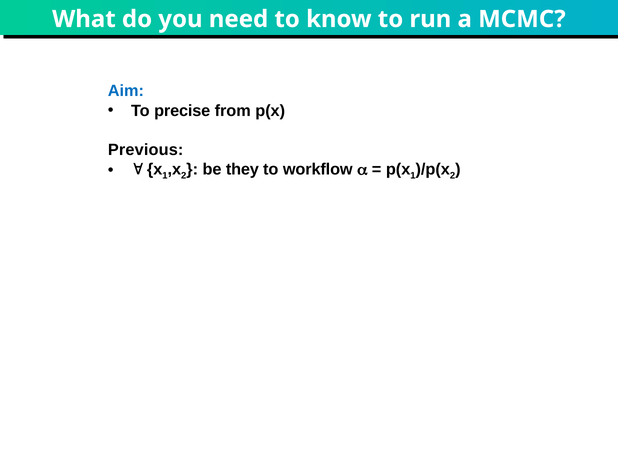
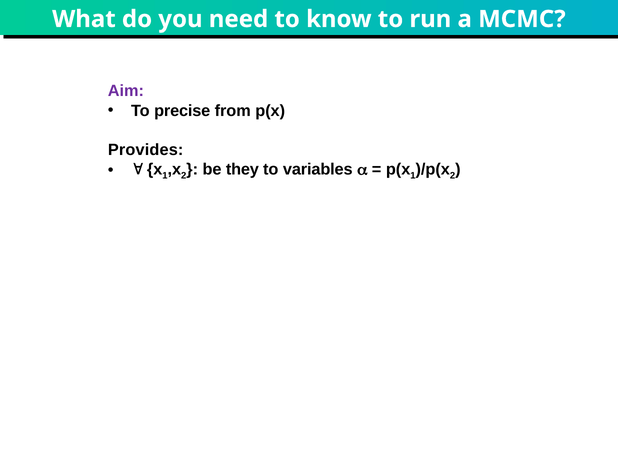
Aim colour: blue -> purple
Previous: Previous -> Provides
workflow: workflow -> variables
